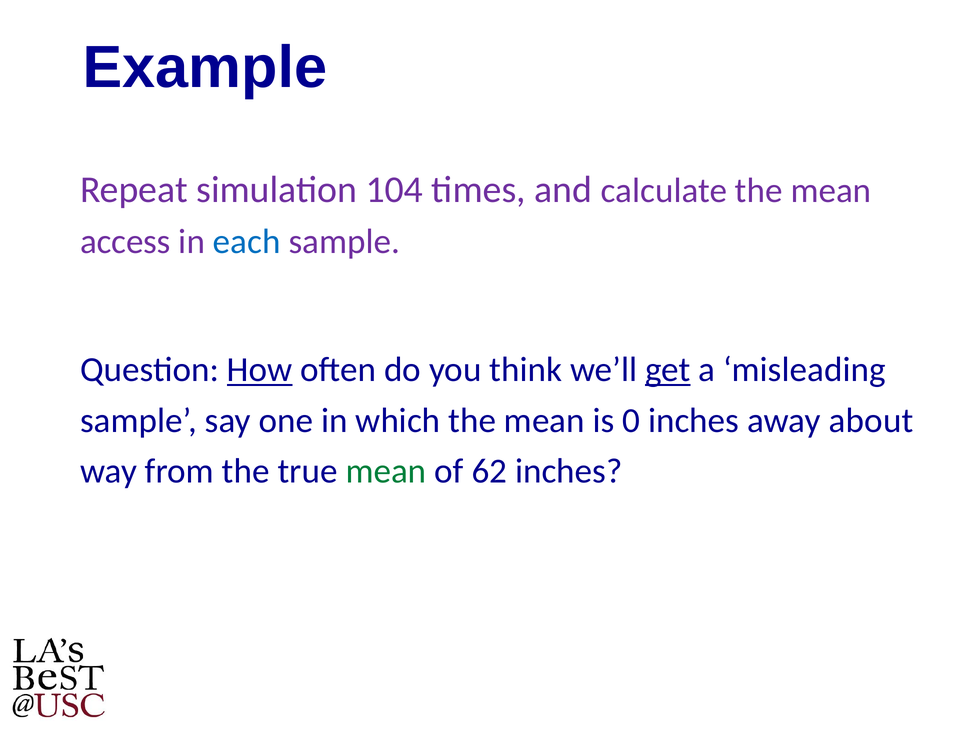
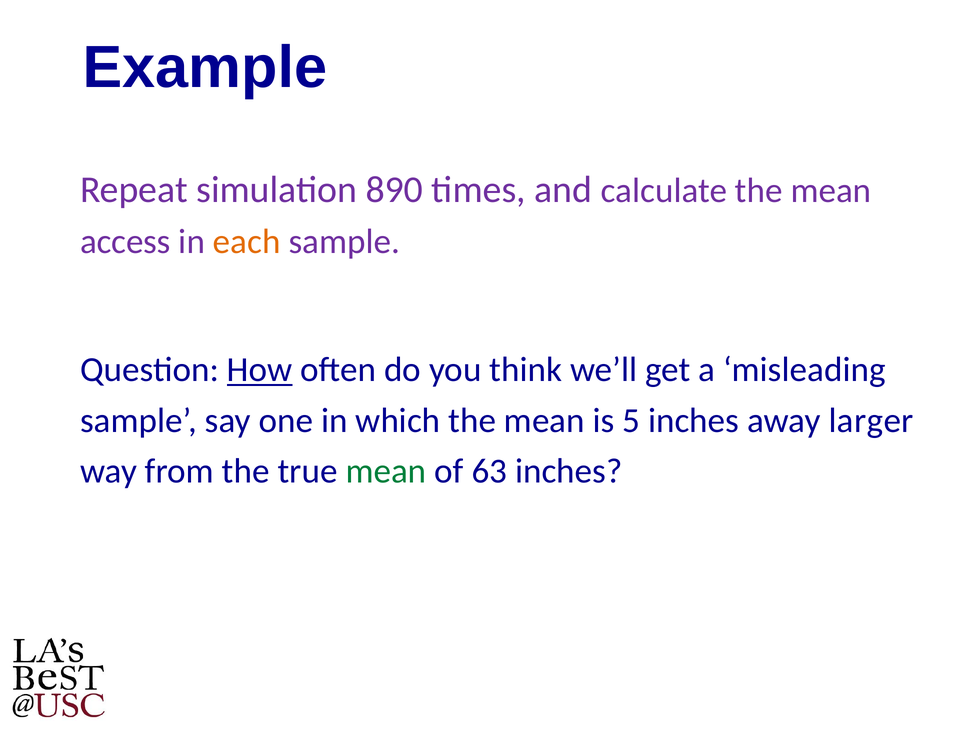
104: 104 -> 890
each colour: blue -> orange
get underline: present -> none
0: 0 -> 5
about: about -> larger
62: 62 -> 63
